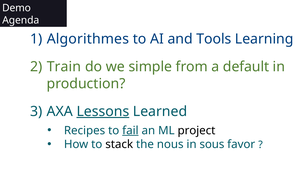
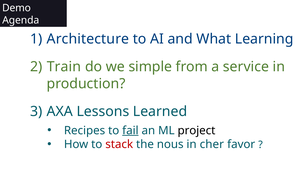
Algorithmes: Algorithmes -> Architecture
Tools: Tools -> What
default: default -> service
Lessons underline: present -> none
stack colour: black -> red
sous: sous -> cher
